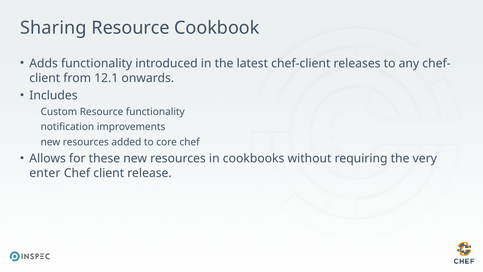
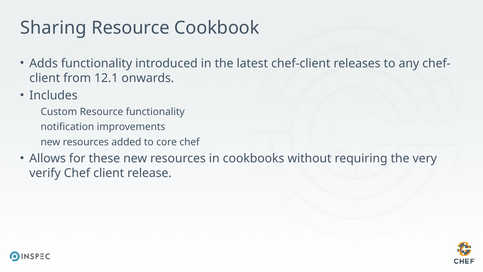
enter: enter -> verify
